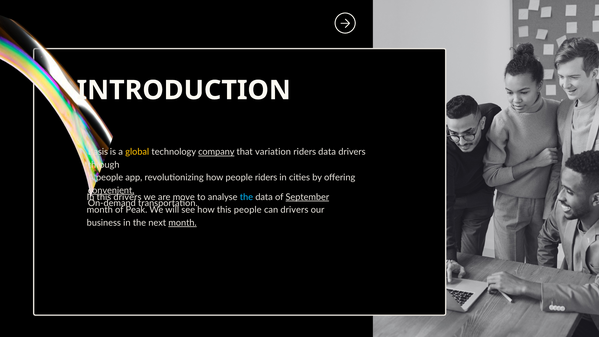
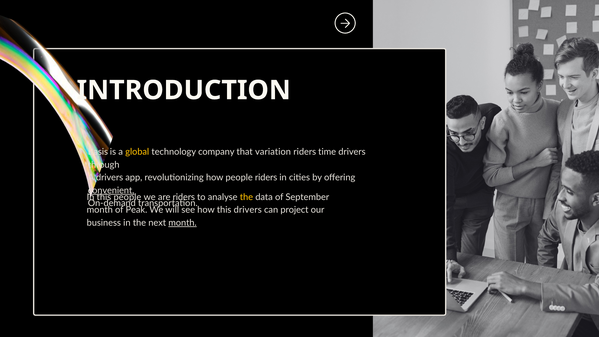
company underline: present -> none
riders data: data -> time
A people: people -> drivers
this drivers: drivers -> people
are move: move -> riders
the at (246, 197) colour: light blue -> yellow
September underline: present -> none
this people: people -> drivers
can drivers: drivers -> project
